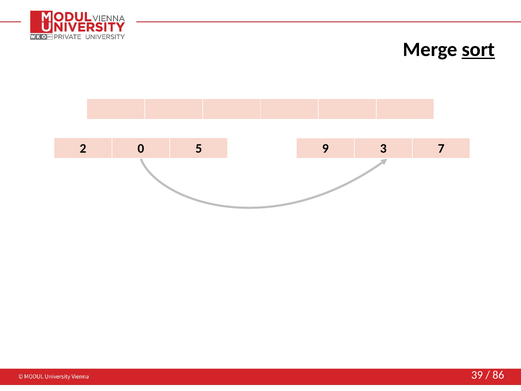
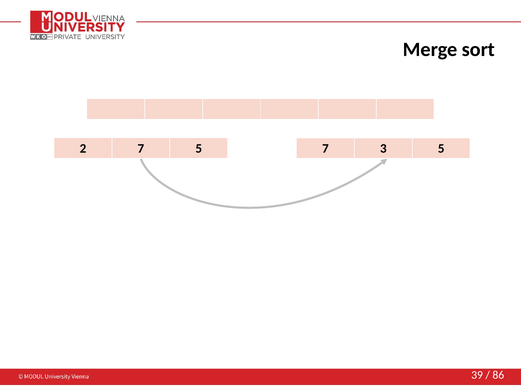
sort underline: present -> none
2 0: 0 -> 7
5 9: 9 -> 7
3 7: 7 -> 5
